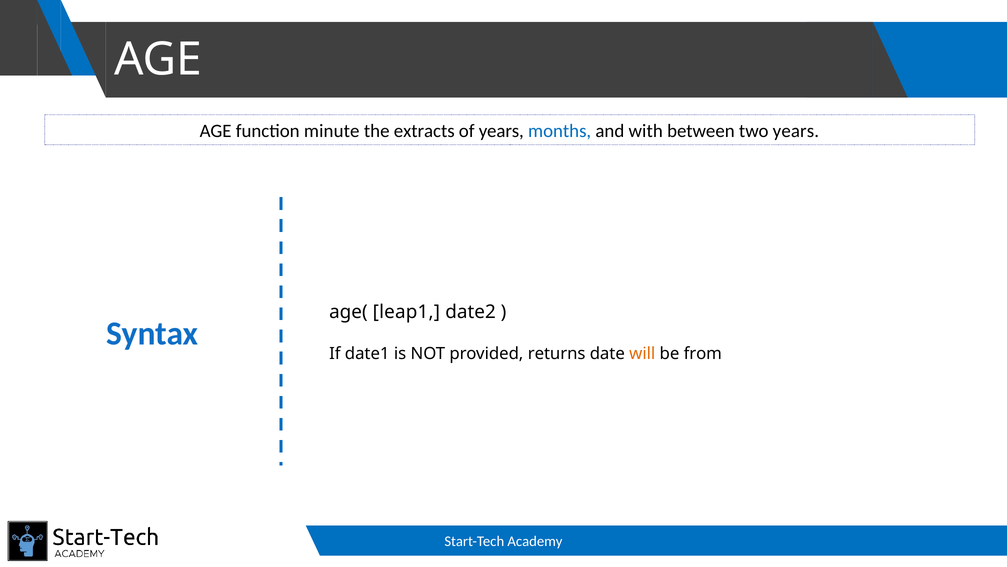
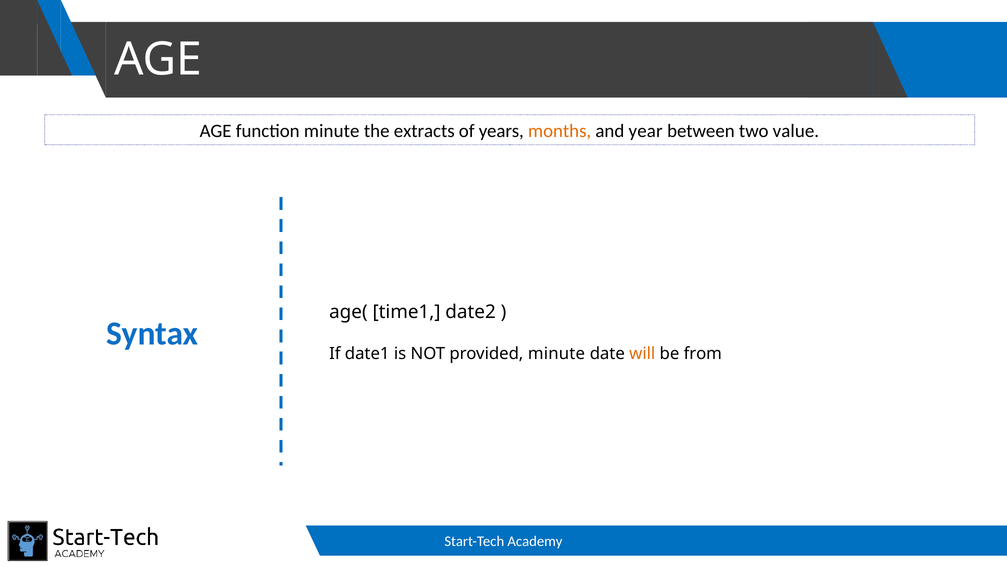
months colour: blue -> orange
with: with -> year
two years: years -> value
leap1: leap1 -> time1
provided returns: returns -> minute
